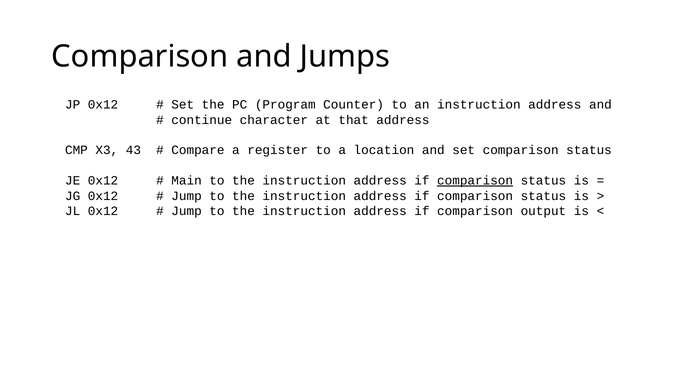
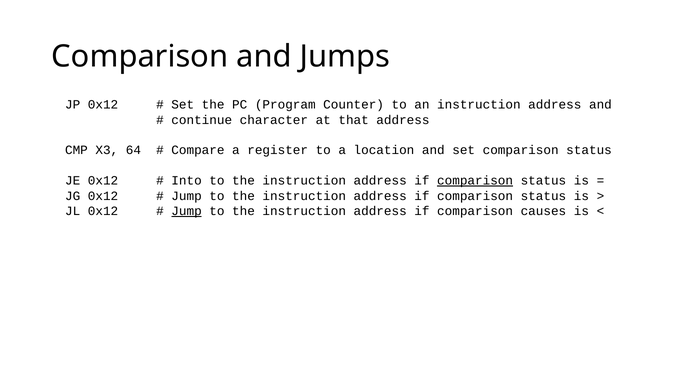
43: 43 -> 64
Main: Main -> Into
Jump at (187, 211) underline: none -> present
output: output -> causes
